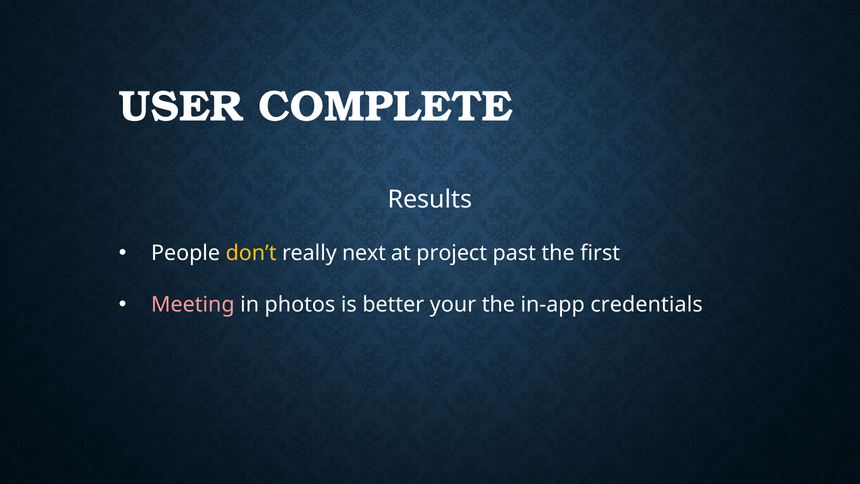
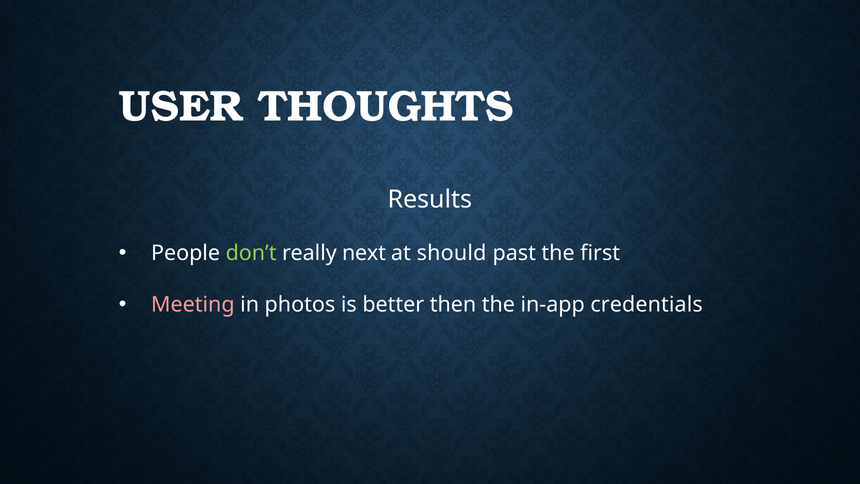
COMPLETE: COMPLETE -> THOUGHTS
don’t colour: yellow -> light green
project: project -> should
your: your -> then
